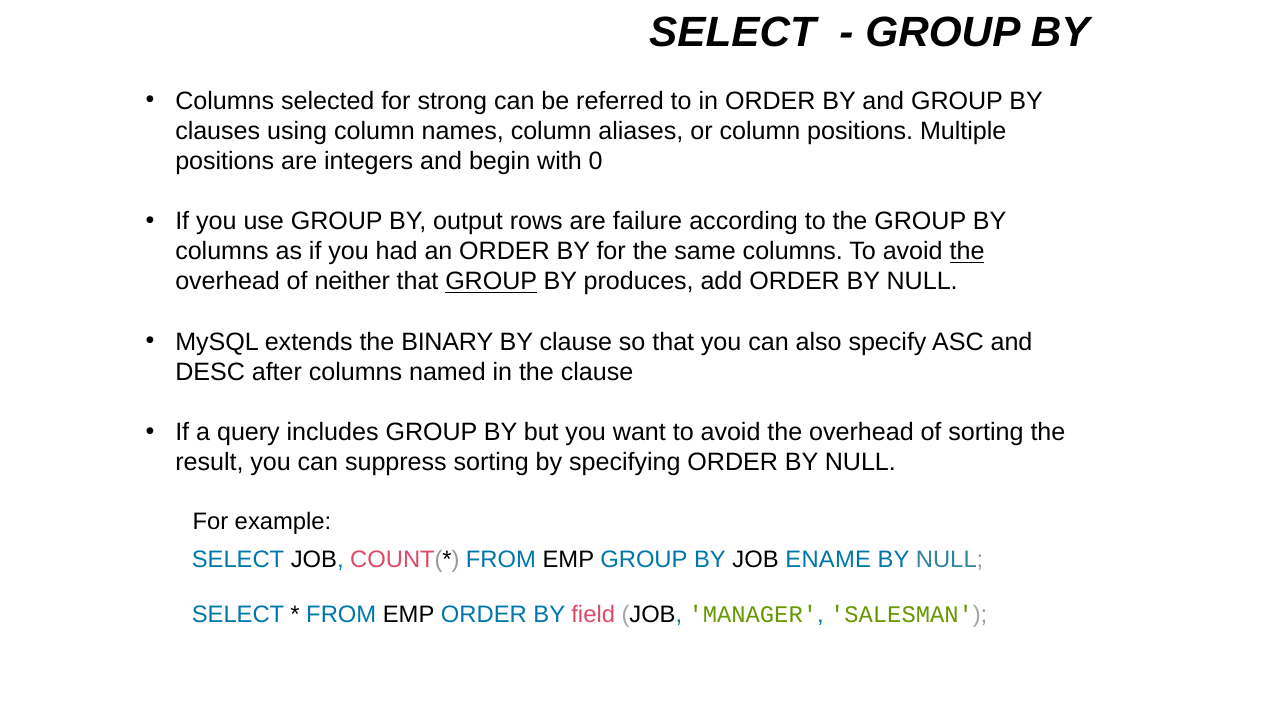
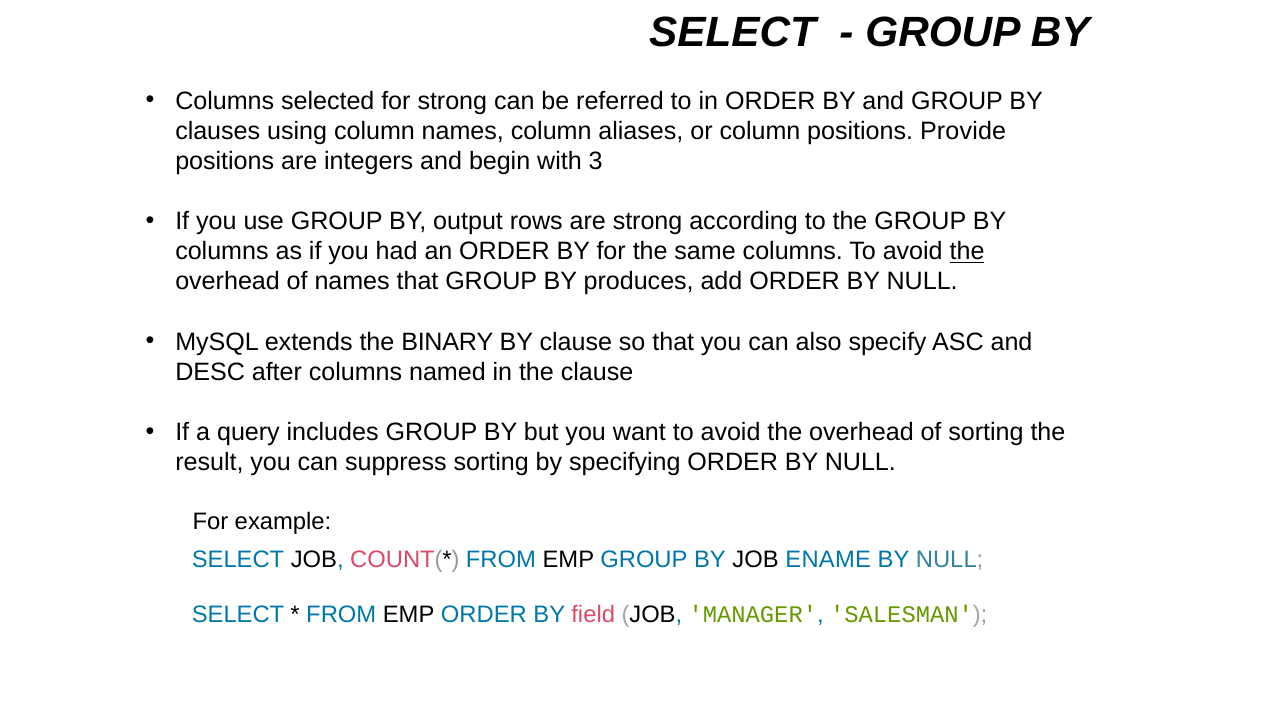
Multiple: Multiple -> Provide
0: 0 -> 3
are failure: failure -> strong
of neither: neither -> names
GROUP at (491, 282) underline: present -> none
